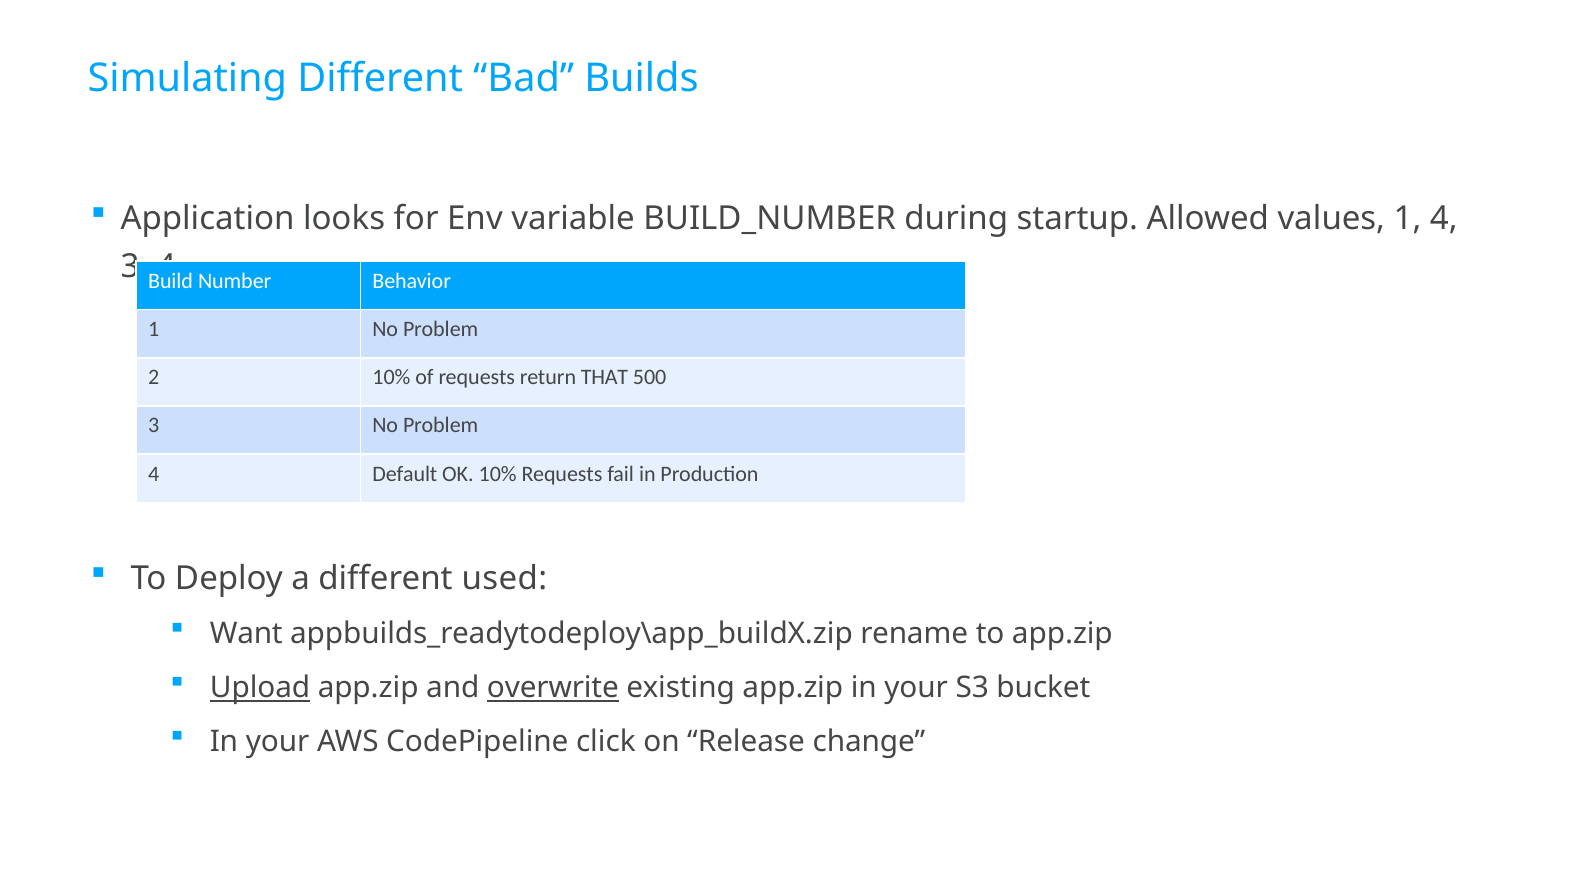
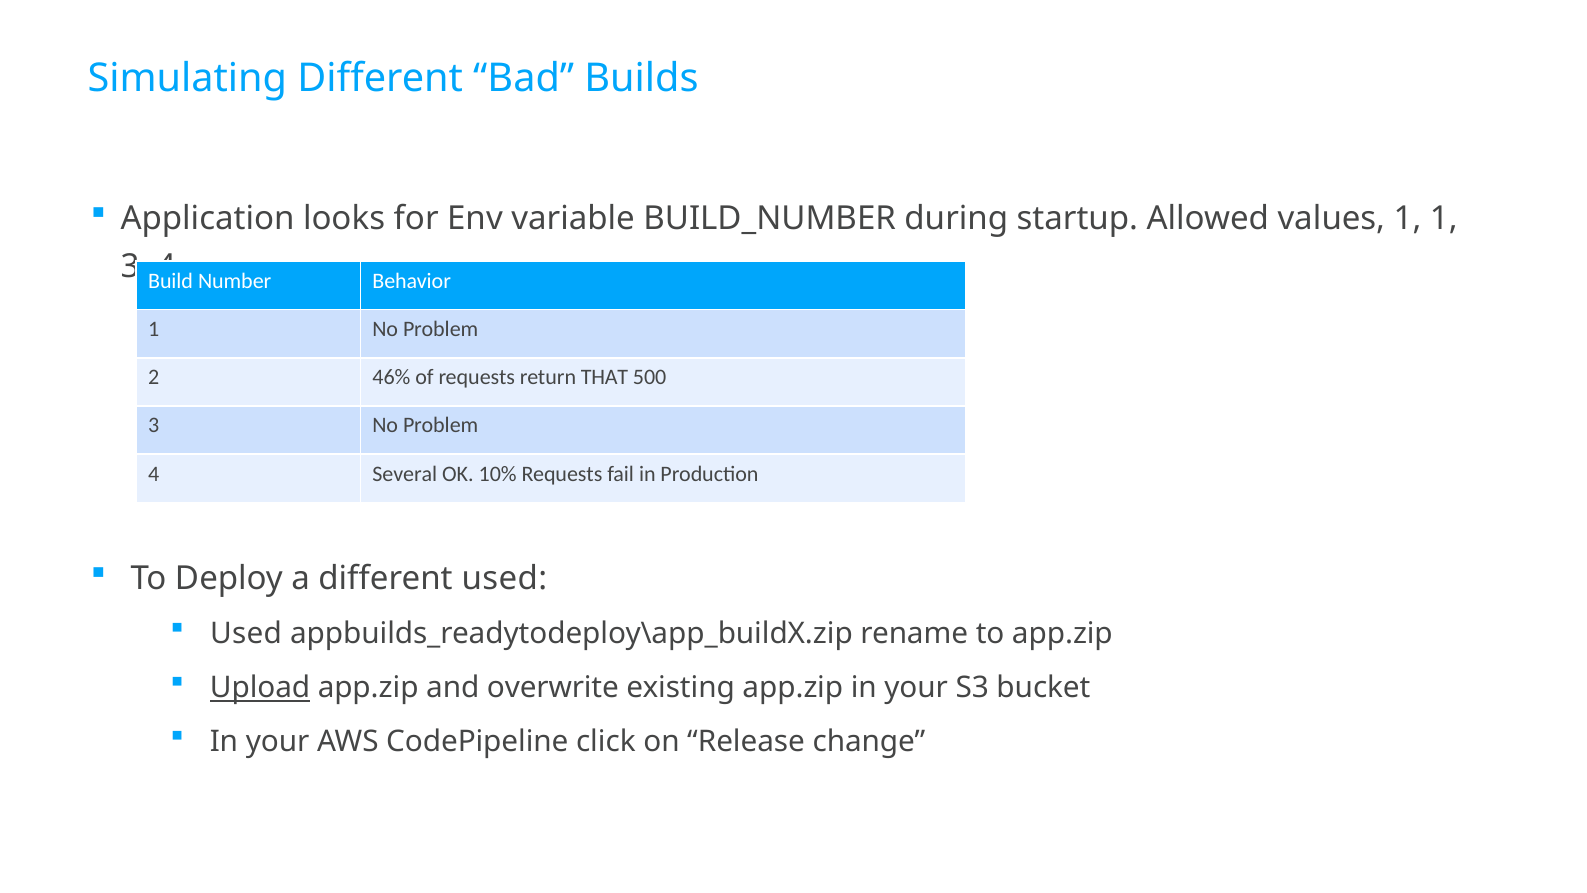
1 4: 4 -> 1
2 10%: 10% -> 46%
Default: Default -> Several
Want at (246, 634): Want -> Used
overwrite underline: present -> none
